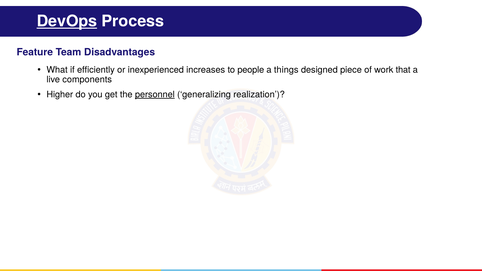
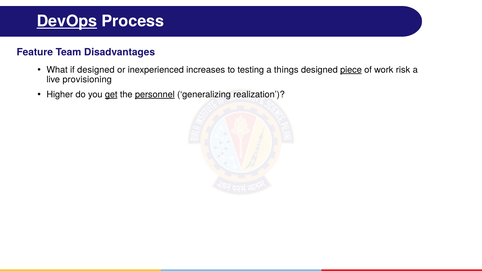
if efficiently: efficiently -> designed
people: people -> testing
piece underline: none -> present
that: that -> risk
components: components -> provisioning
get underline: none -> present
